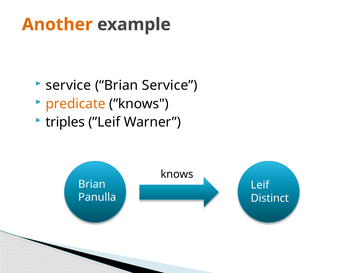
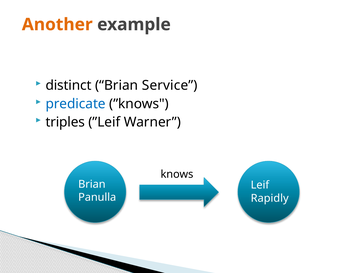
service at (68, 85): service -> distinct
predicate colour: orange -> blue
Distinct: Distinct -> Rapidly
